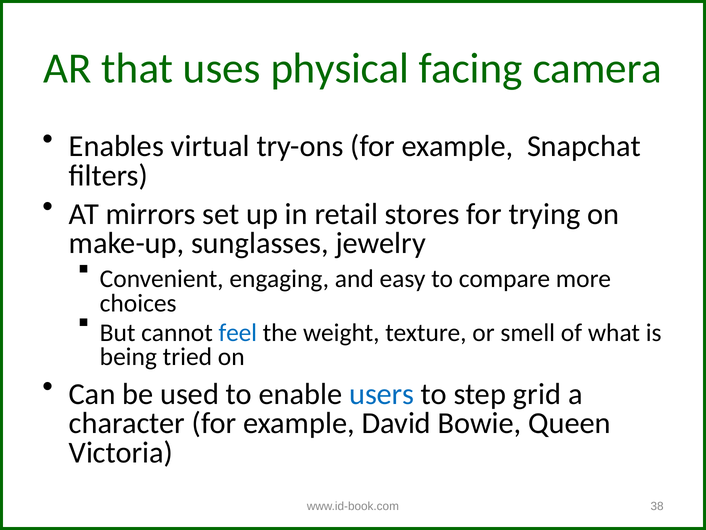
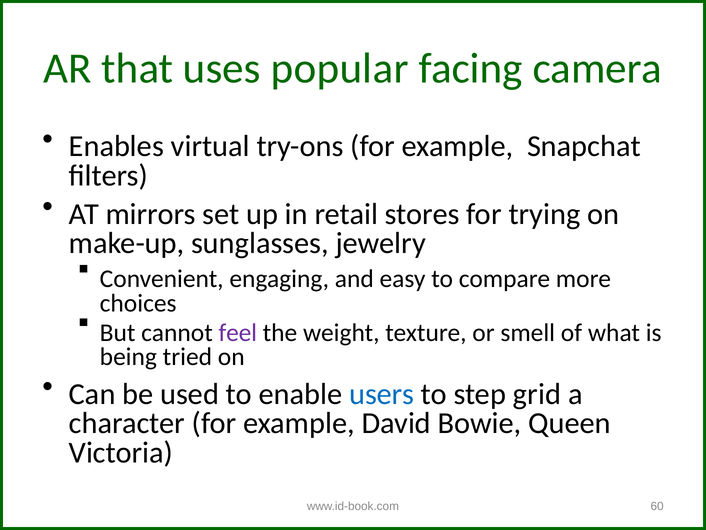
physical: physical -> popular
feel colour: blue -> purple
38: 38 -> 60
